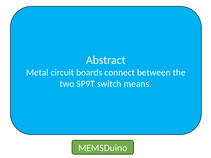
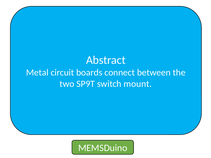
means: means -> mount
